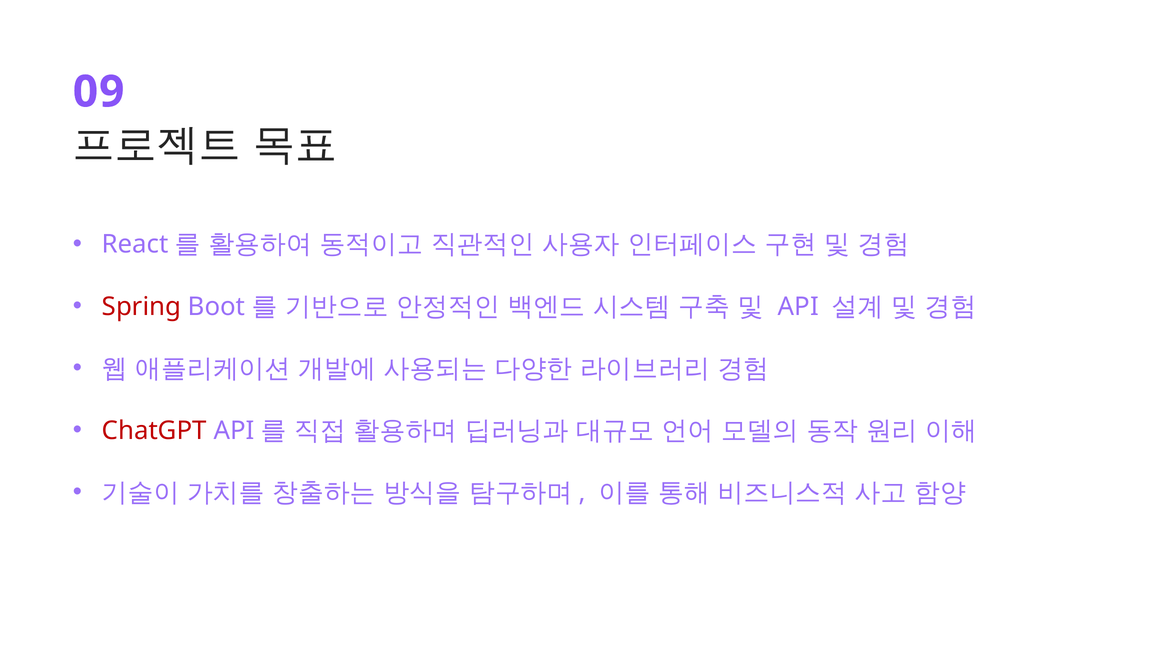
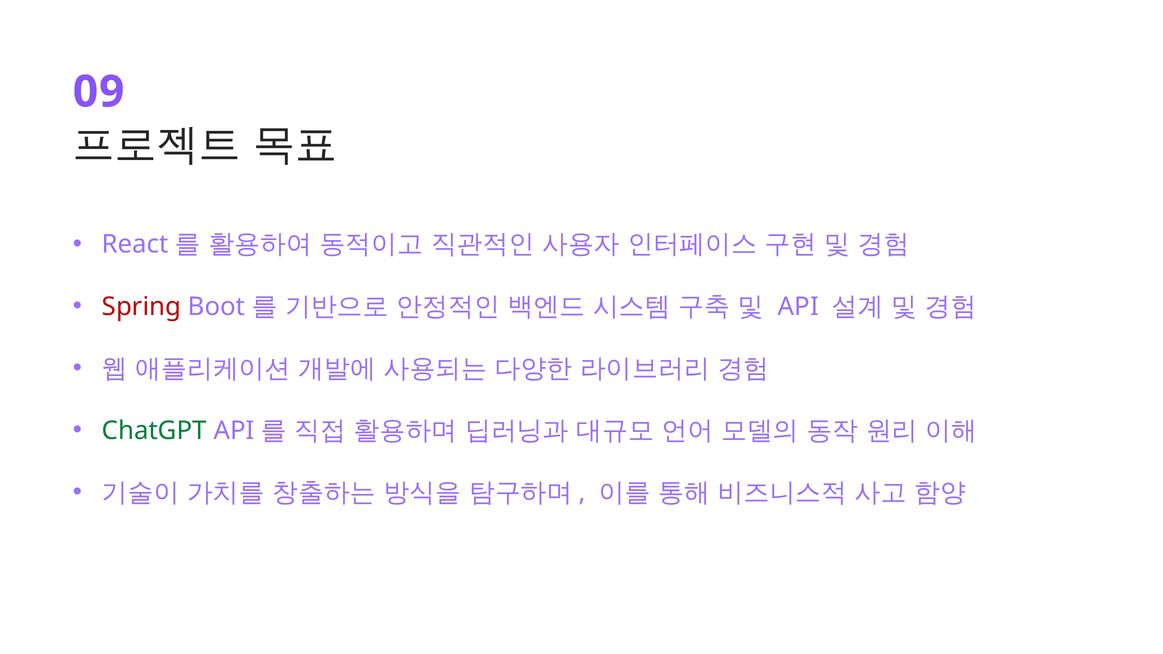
ChatGPT colour: red -> green
